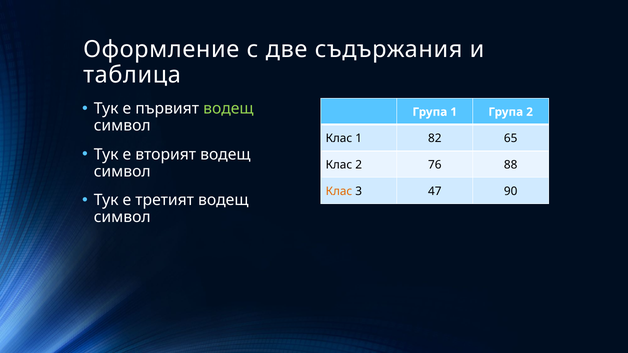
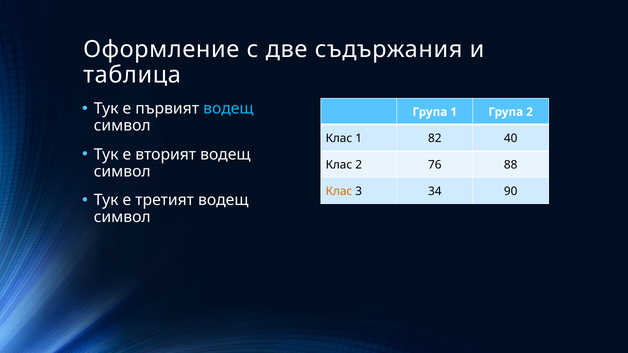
водещ at (228, 109) colour: light green -> light blue
65: 65 -> 40
47: 47 -> 34
